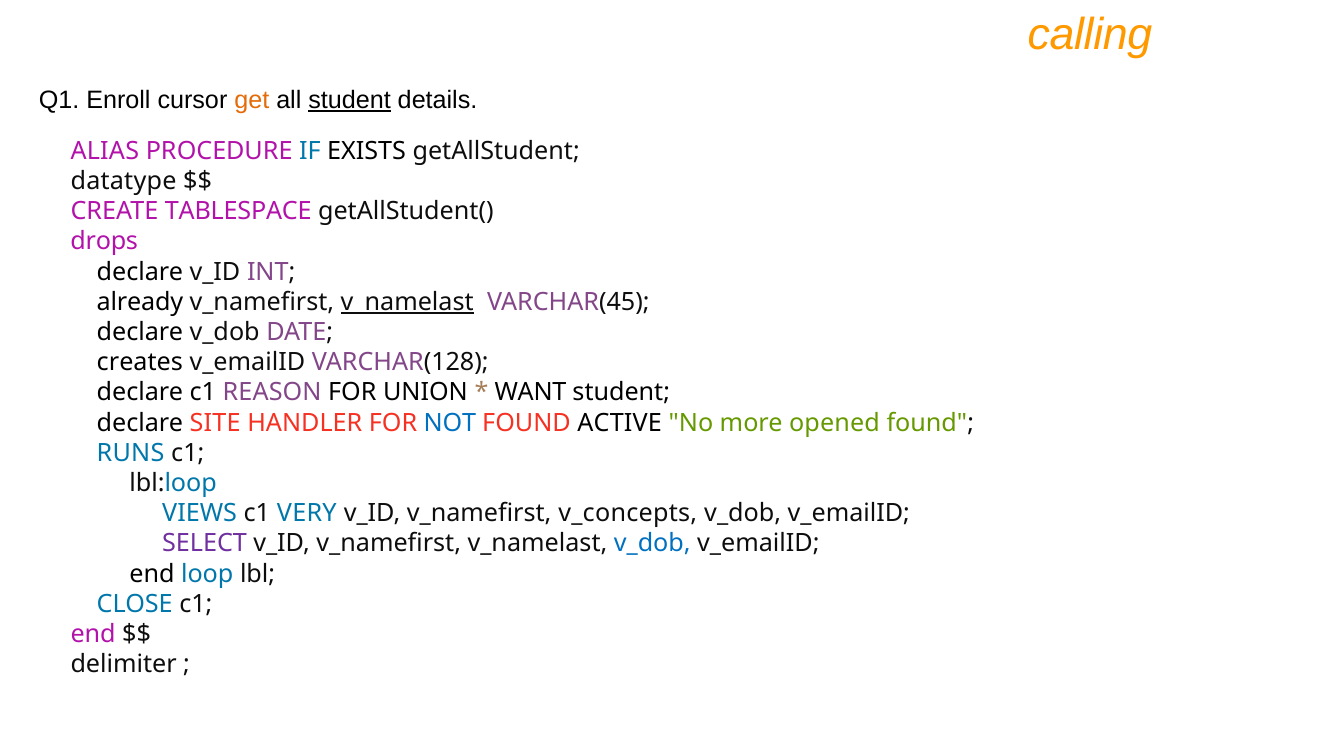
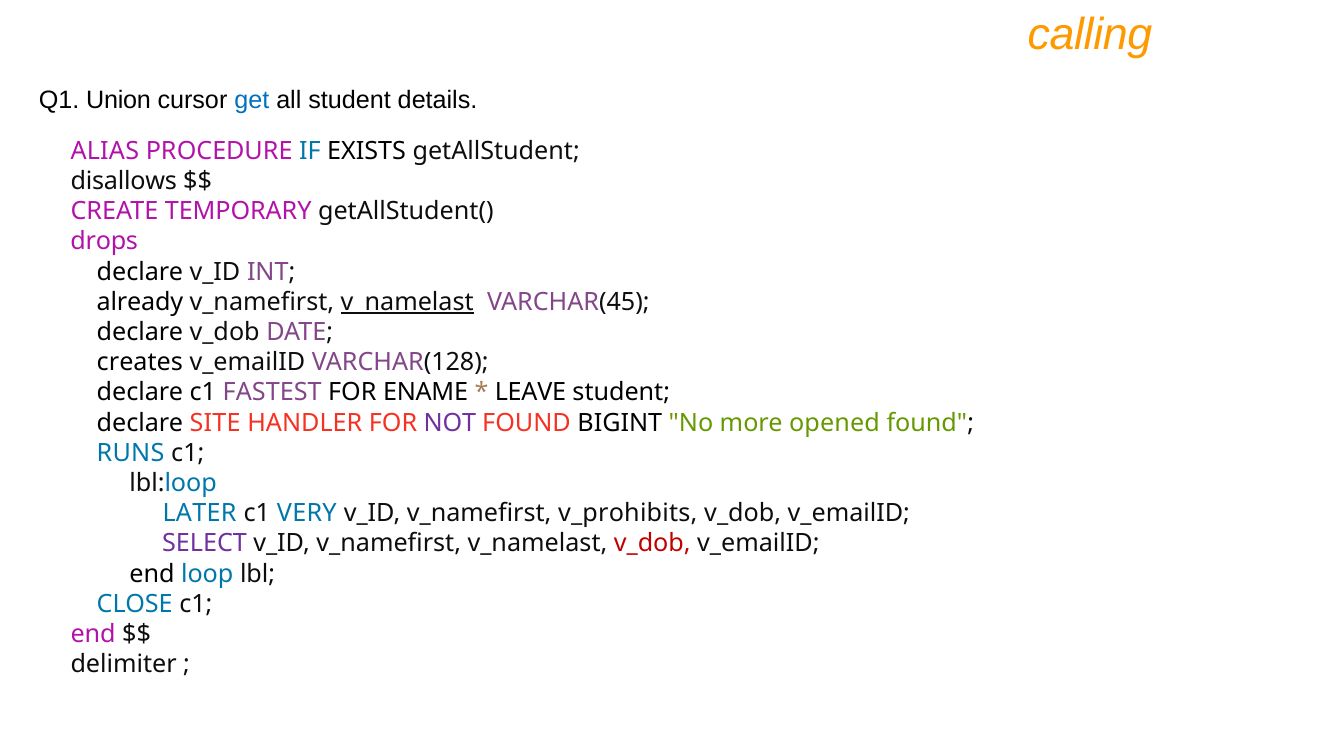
Enroll: Enroll -> Union
get colour: orange -> blue
student at (350, 100) underline: present -> none
datatype: datatype -> disallows
TABLESPACE: TABLESPACE -> TEMPORARY
REASON: REASON -> FASTEST
UNION: UNION -> ENAME
WANT: WANT -> LEAVE
NOT colour: blue -> purple
ACTIVE: ACTIVE -> BIGINT
VIEWS: VIEWS -> LATER
v_concepts: v_concepts -> v_prohibits
v_dob at (652, 543) colour: blue -> red
